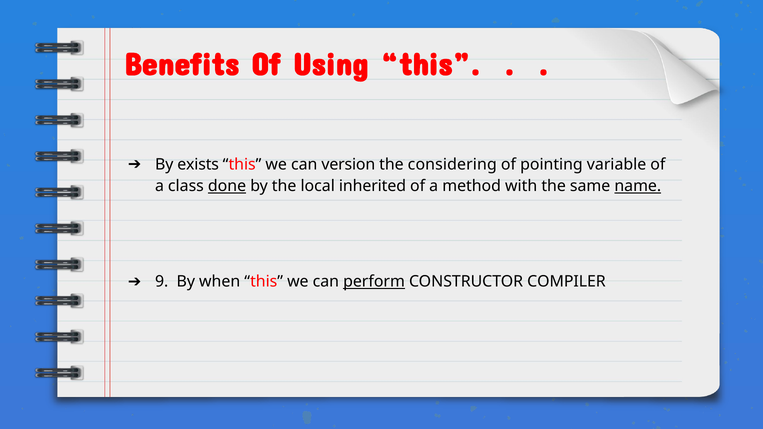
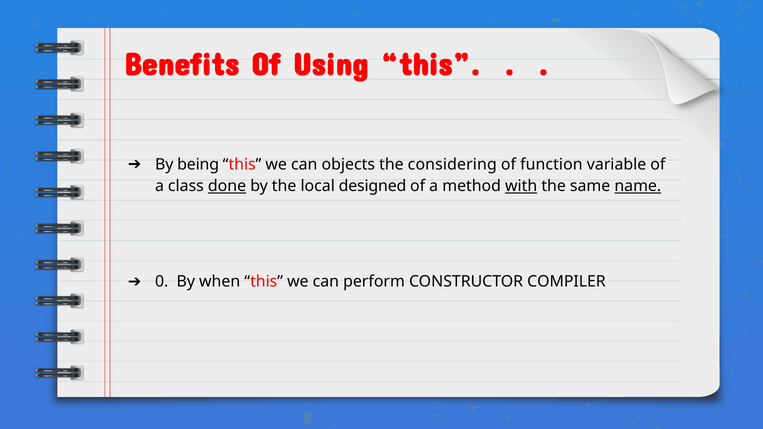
exists: exists -> being
version: version -> objects
pointing: pointing -> function
inherited: inherited -> designed
with underline: none -> present
9: 9 -> 0
perform underline: present -> none
